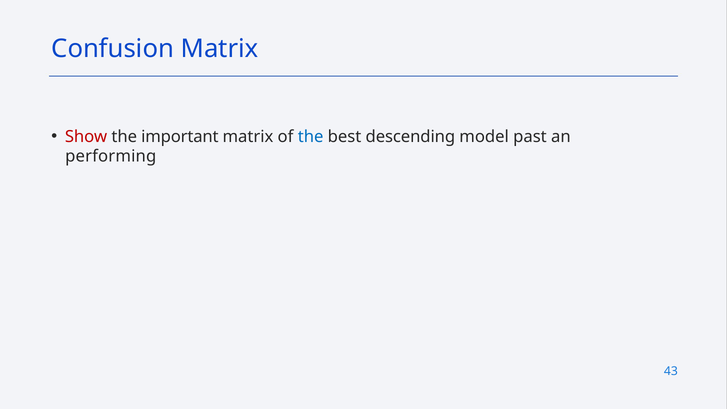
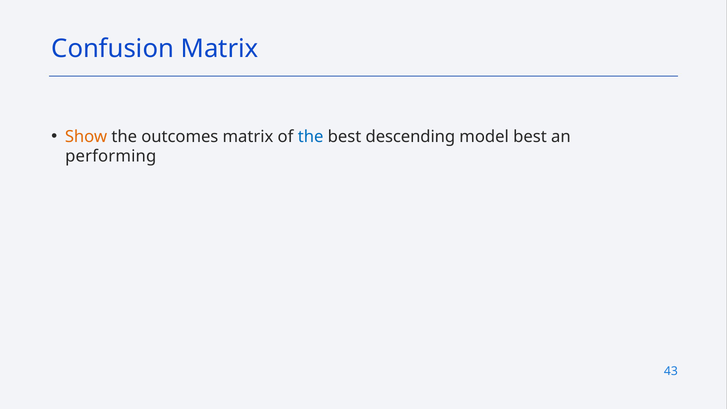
Show colour: red -> orange
important: important -> outcomes
model past: past -> best
